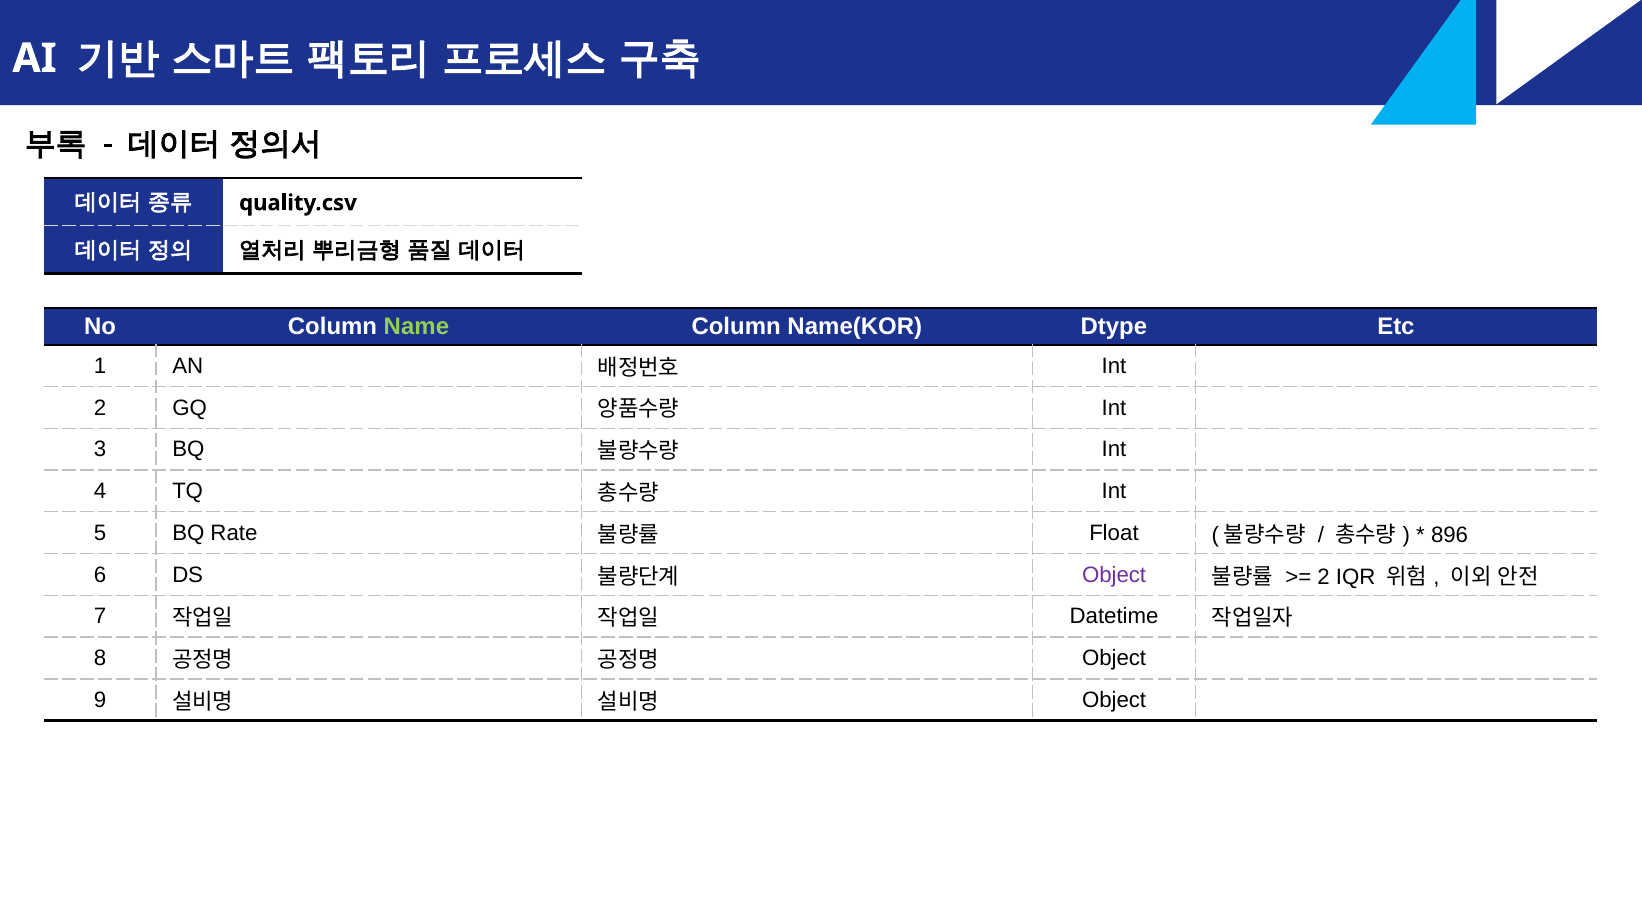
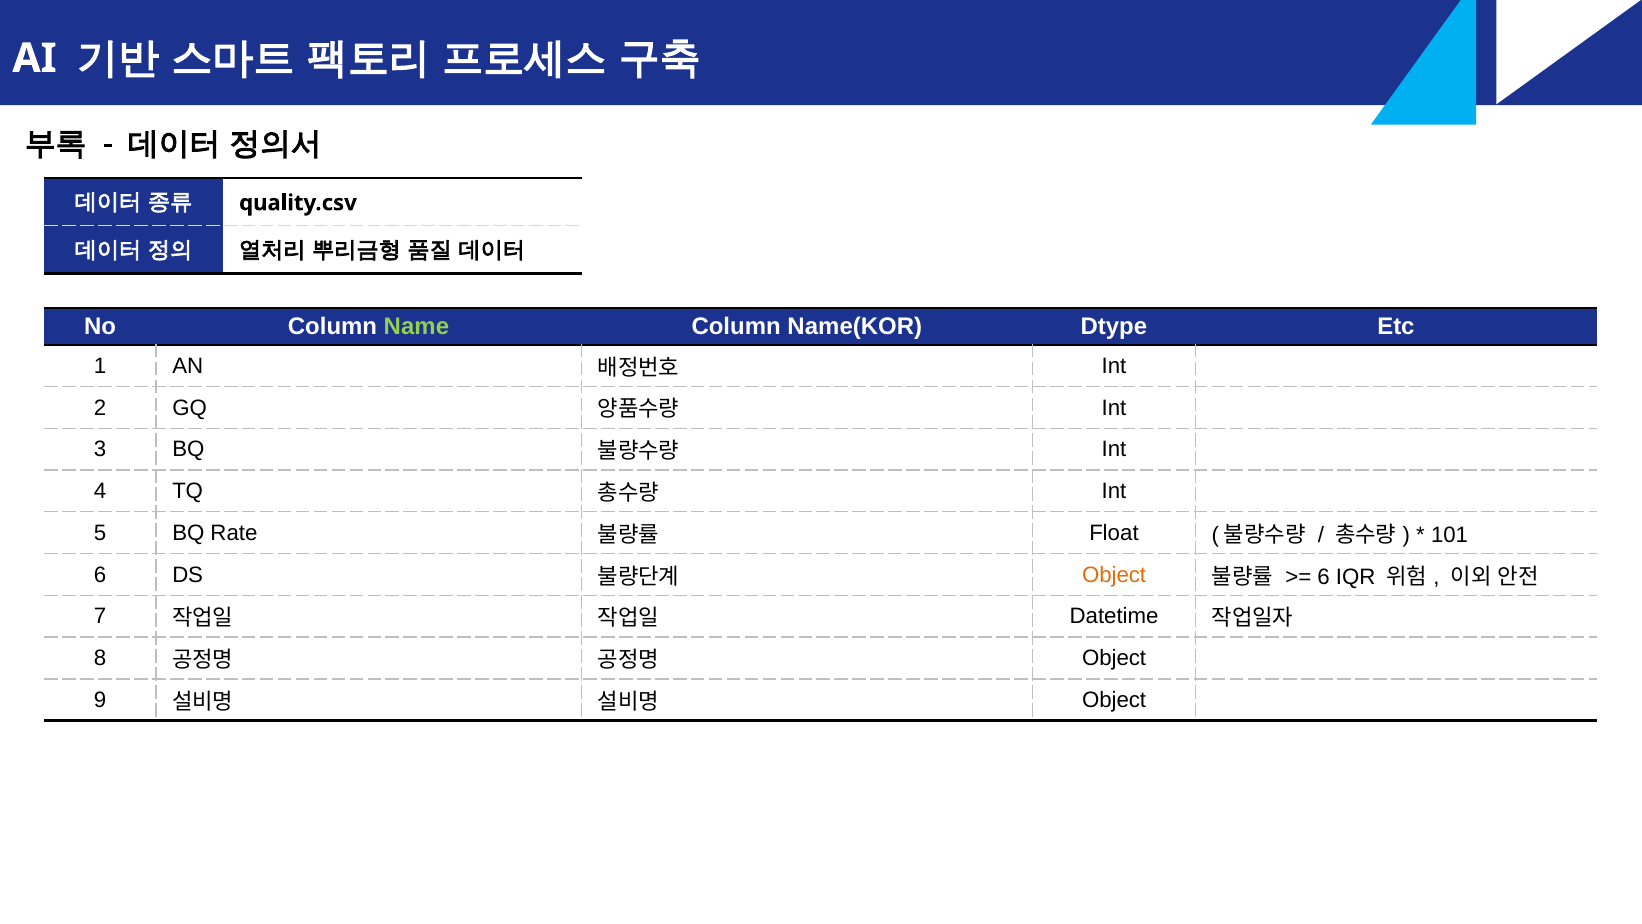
896: 896 -> 101
Object at (1114, 575) colour: purple -> orange
2 at (1324, 576): 2 -> 6
